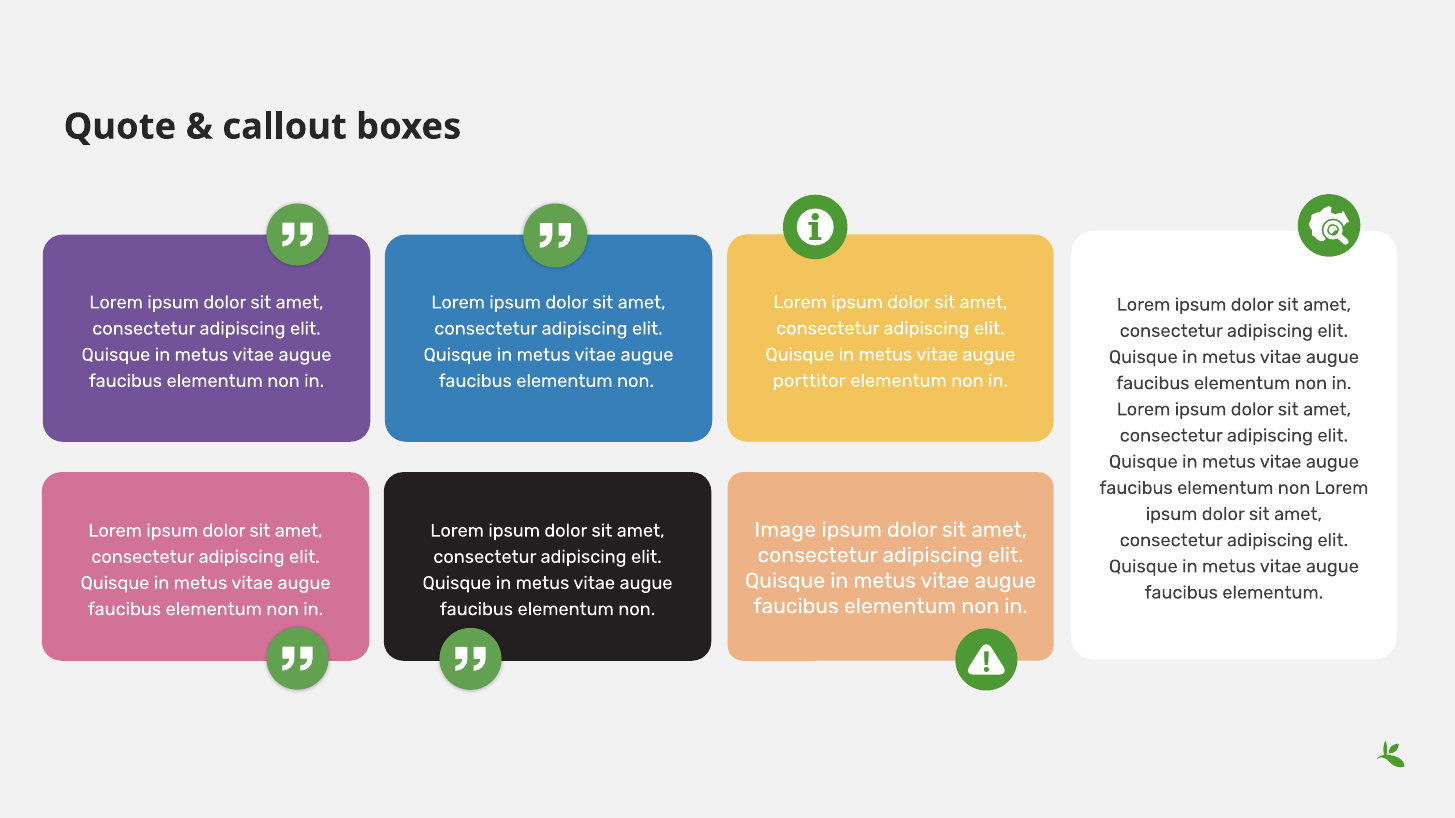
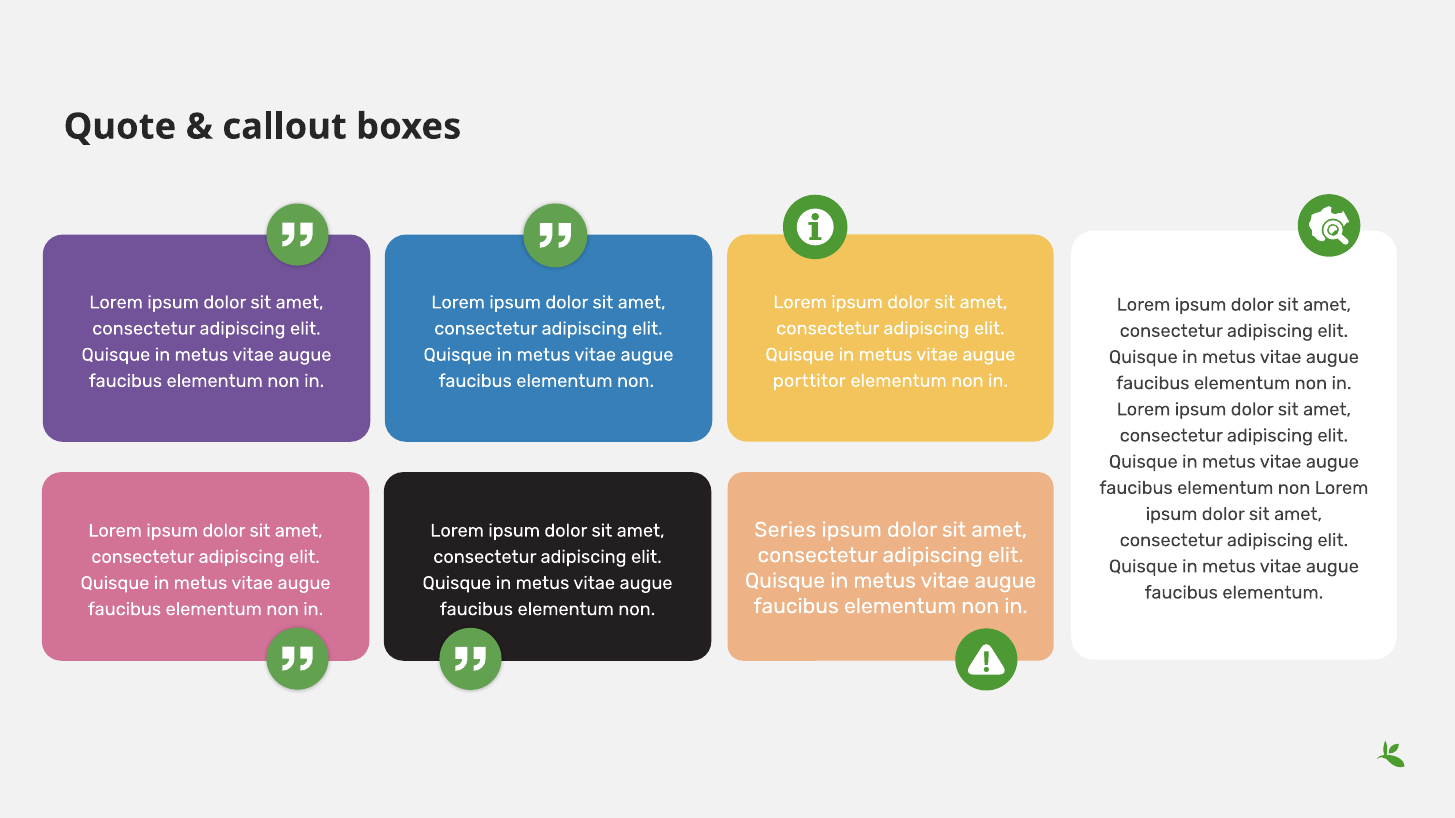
Image: Image -> Series
